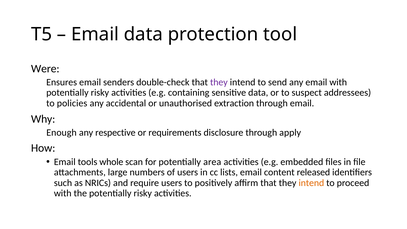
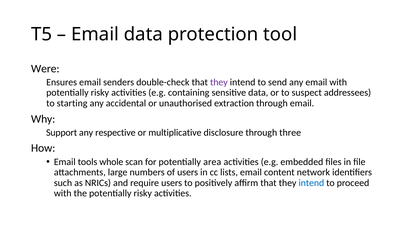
policies: policies -> starting
Enough: Enough -> Support
requirements: requirements -> multiplicative
apply: apply -> three
released: released -> network
intend at (311, 183) colour: orange -> blue
